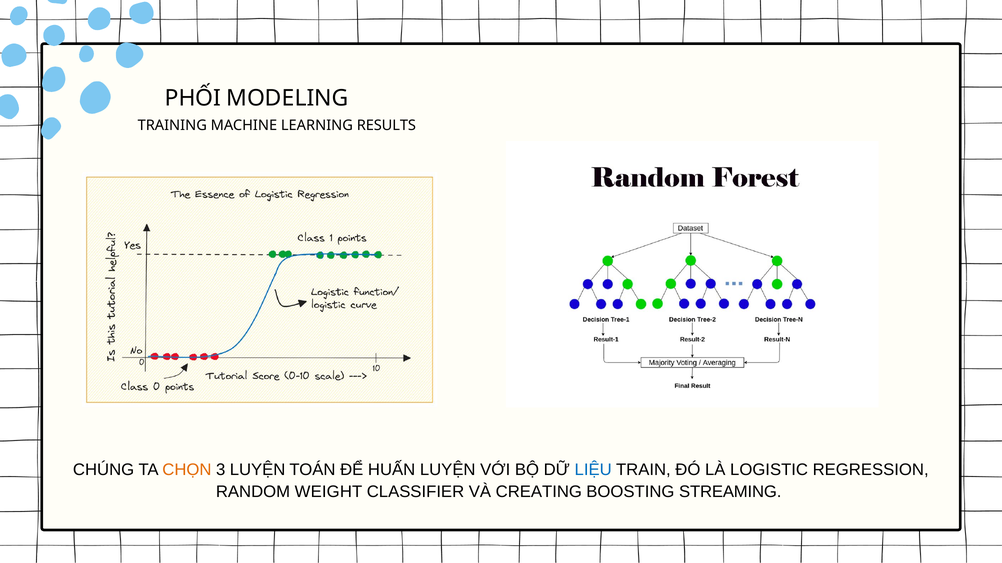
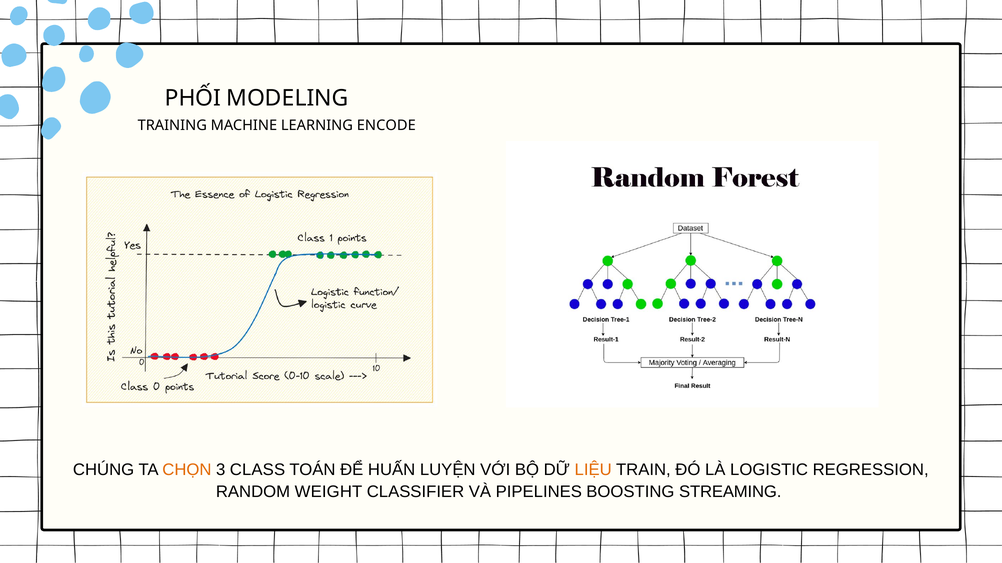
RESULTS: RESULTS -> ENCODE
3 LUYỆN: LUYỆN -> CLASS
LIỆU colour: blue -> orange
CREATING: CREATING -> PIPELINES
